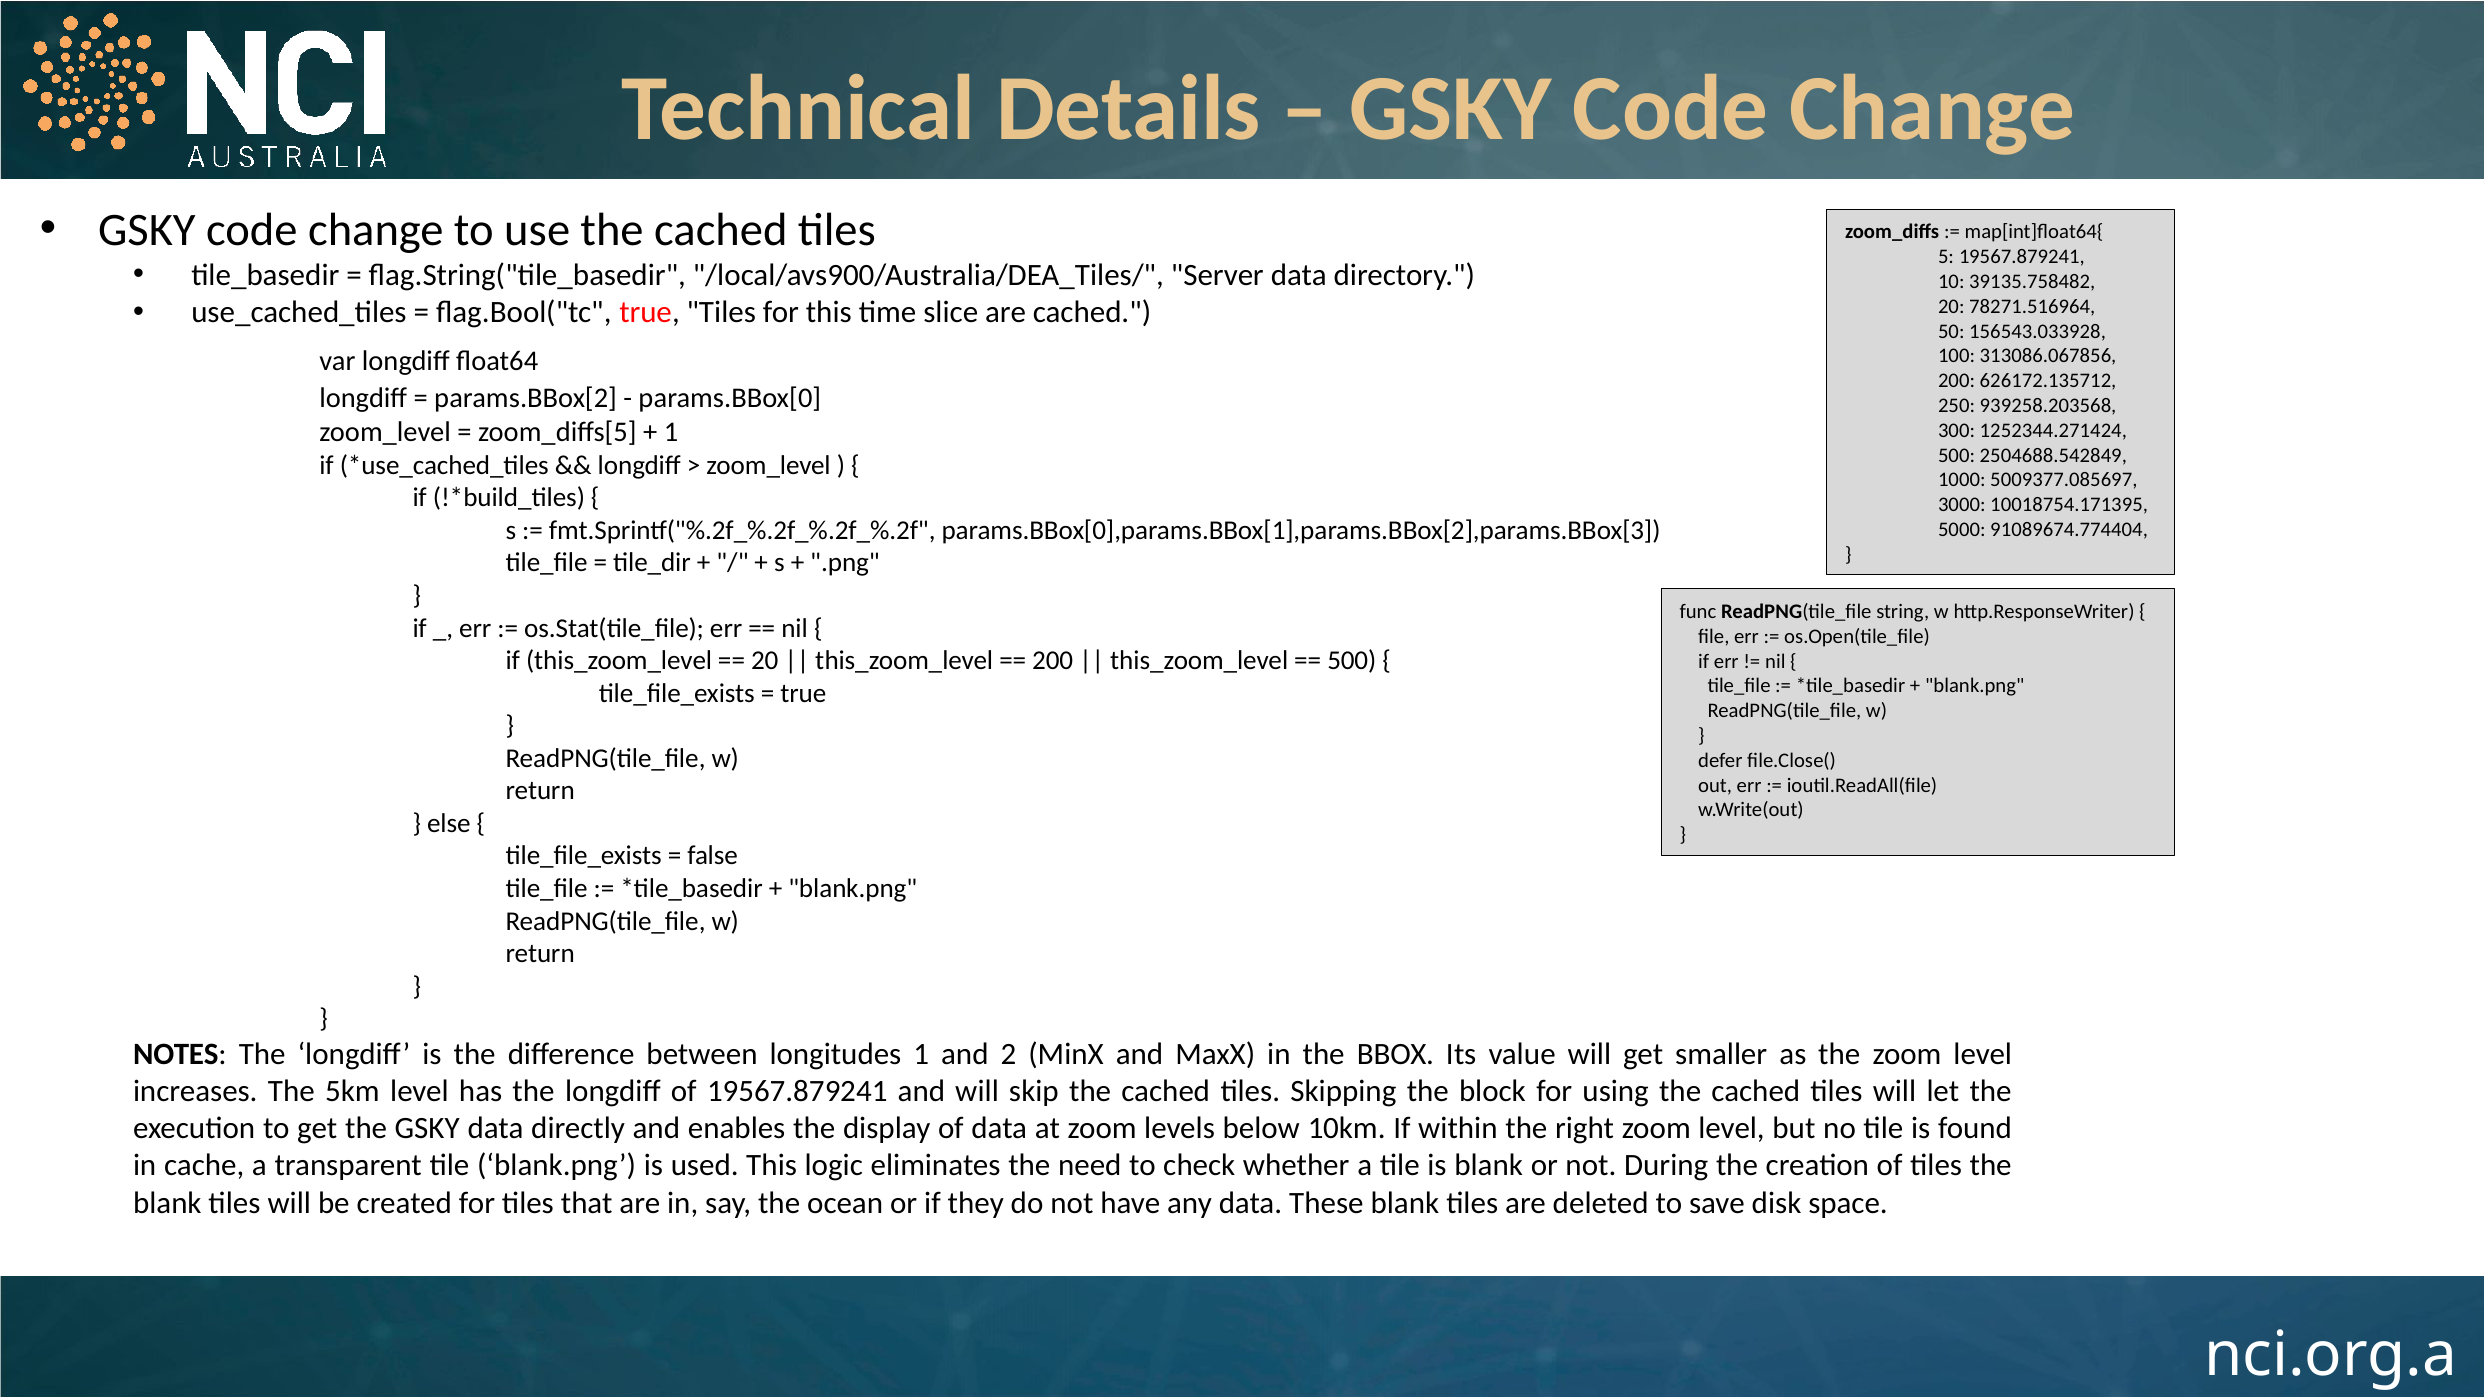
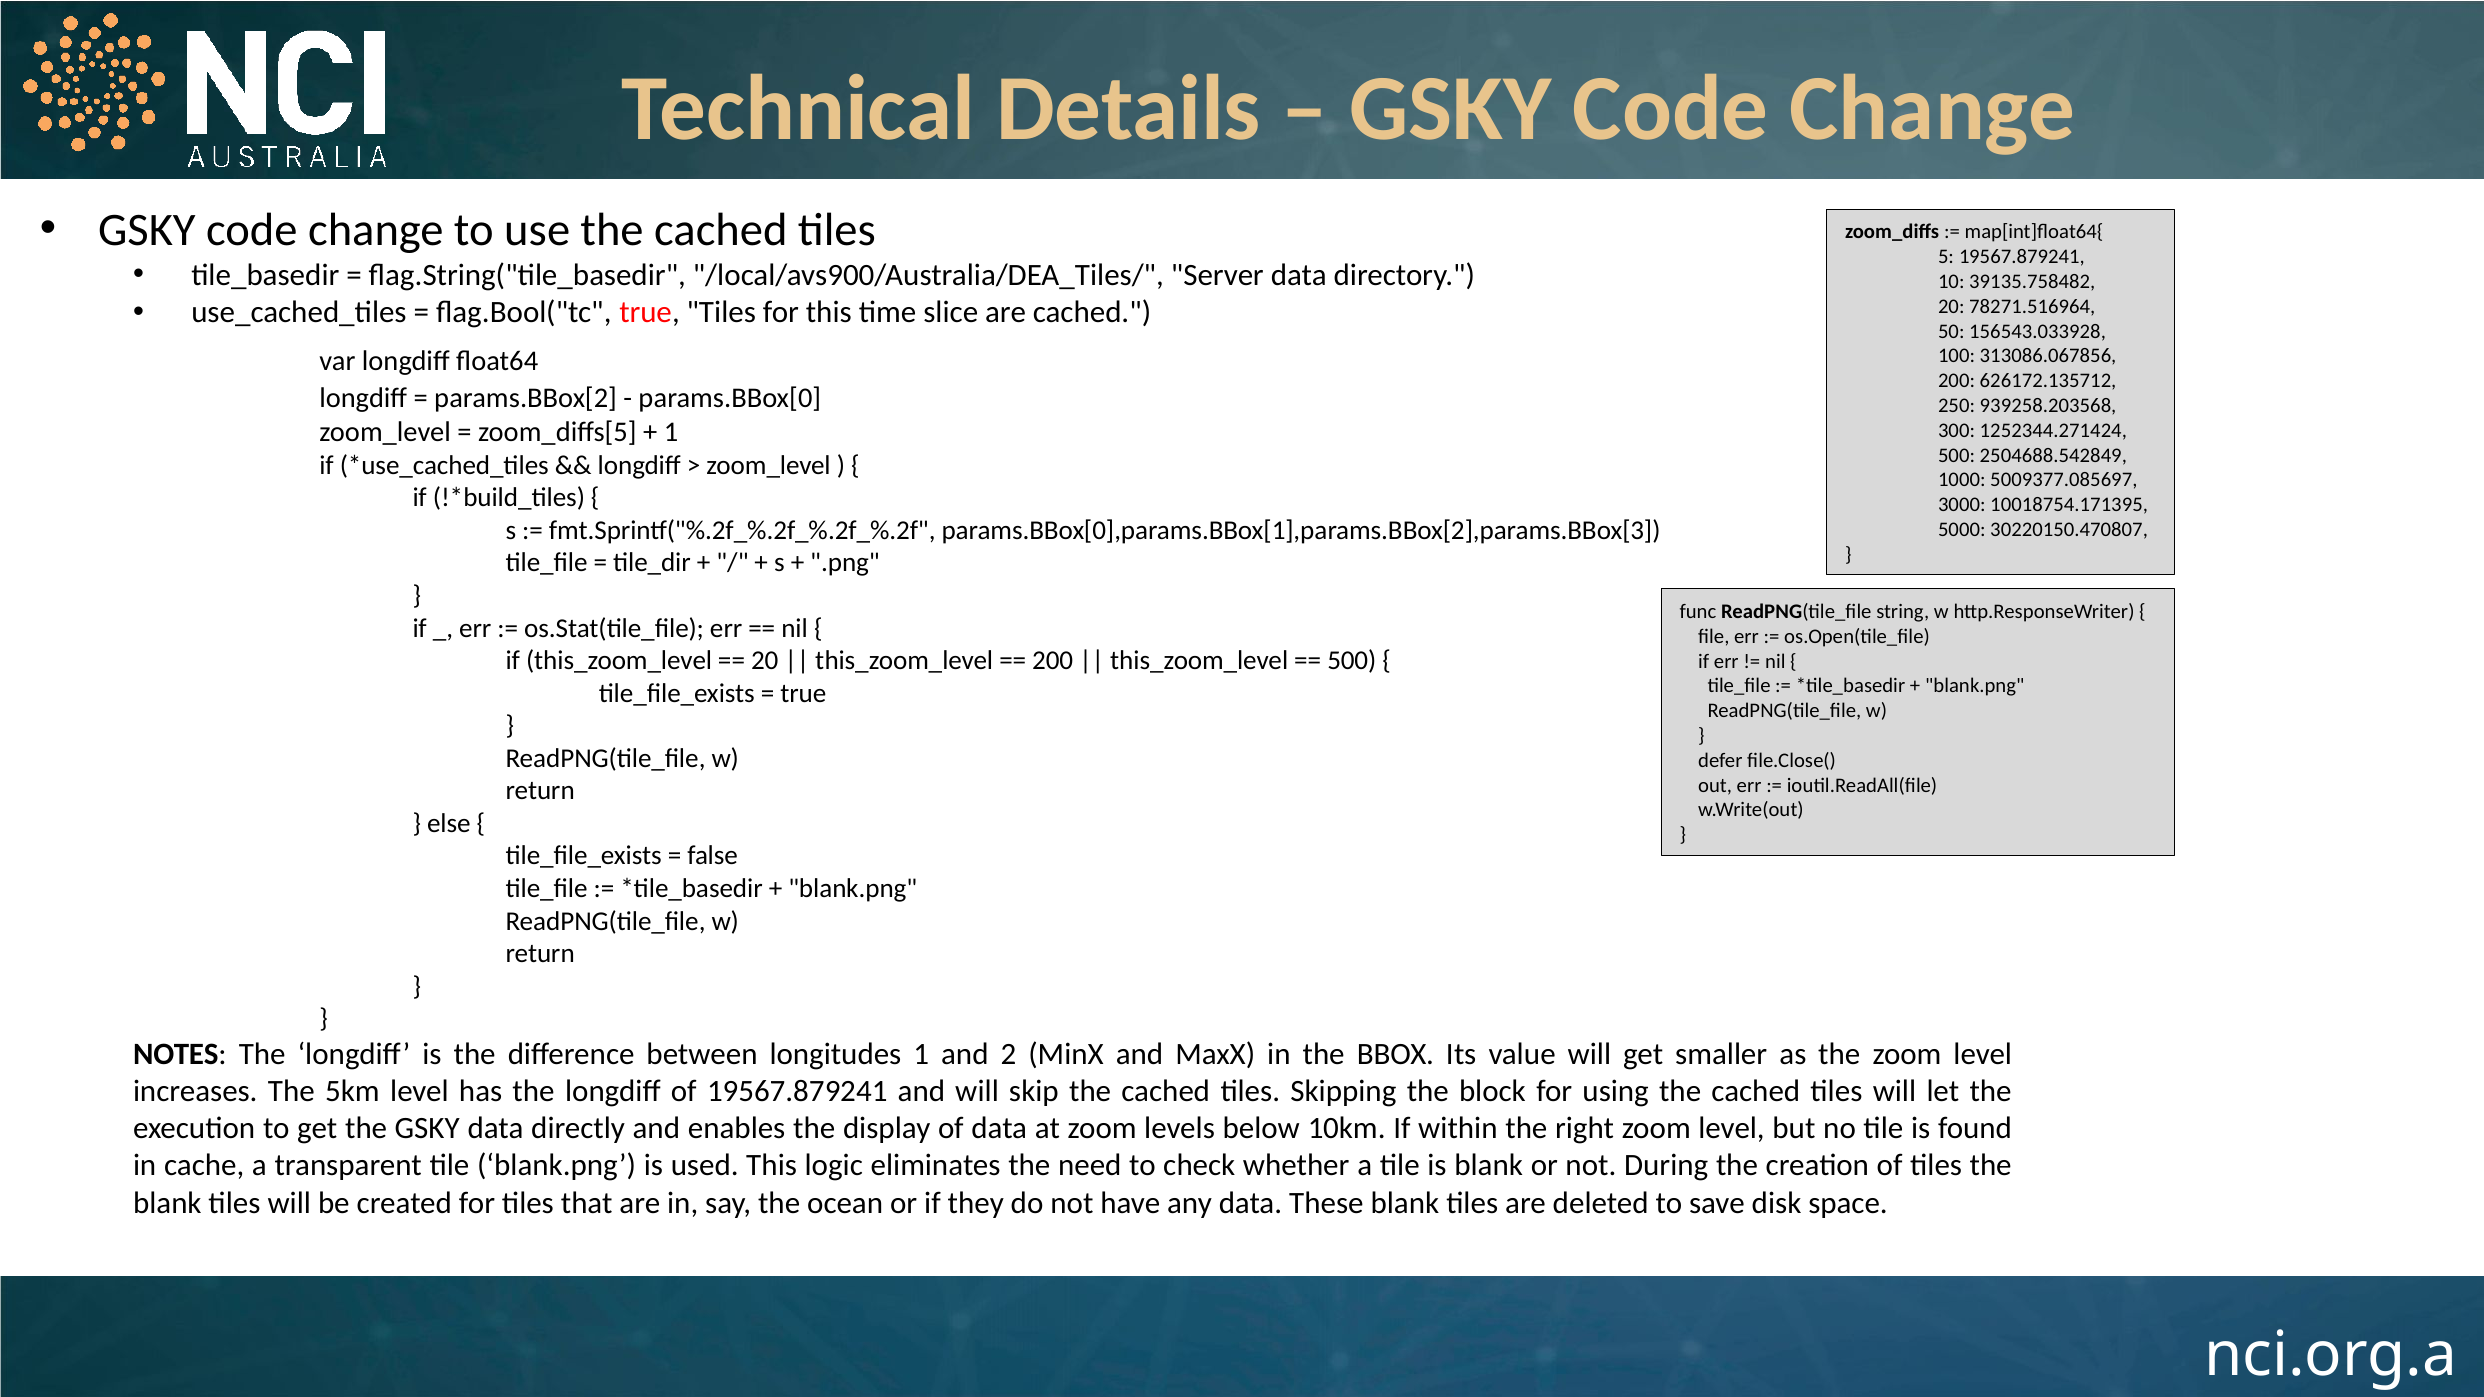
91089674.774404: 91089674.774404 -> 30220150.470807
